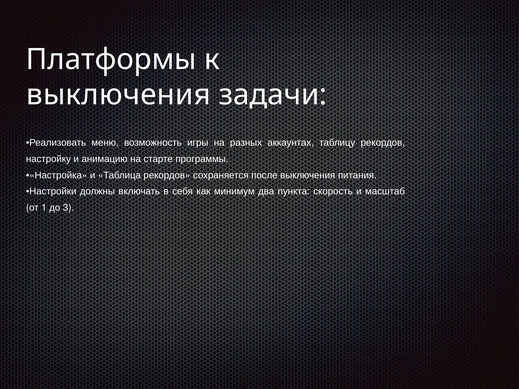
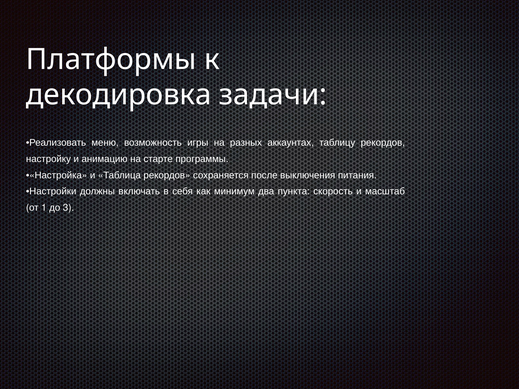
выключения at (118, 95): выключения -> декодировка
